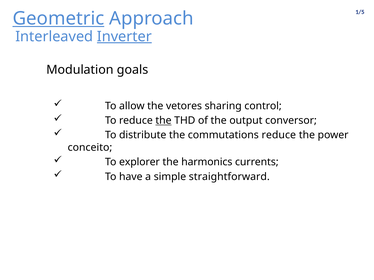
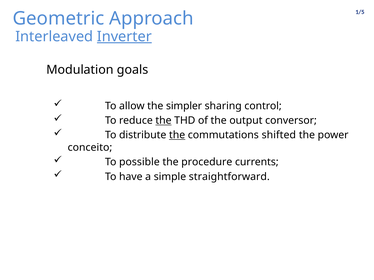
Geometric underline: present -> none
vetores: vetores -> simpler
the at (177, 135) underline: none -> present
commutations reduce: reduce -> shifted
explorer: explorer -> possible
harmonics: harmonics -> procedure
